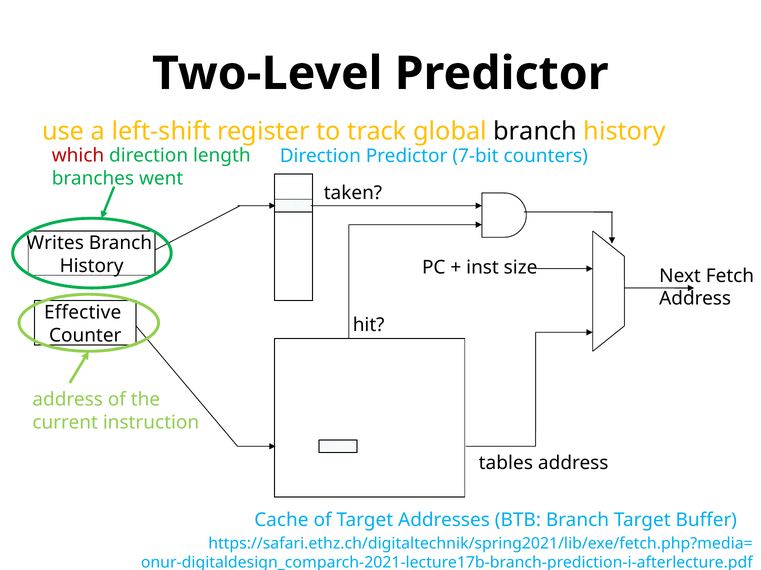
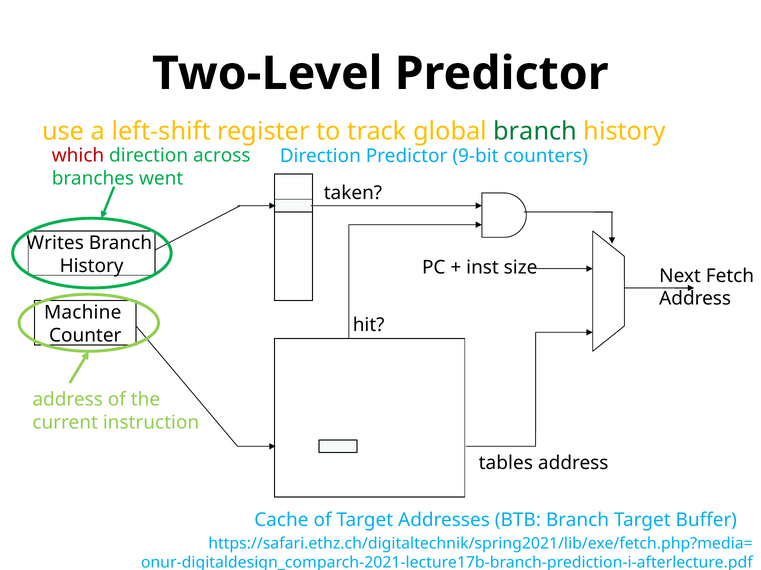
branch at (535, 132) colour: black -> green
length: length -> across
7-bit: 7-bit -> 9-bit
Effective: Effective -> Machine
